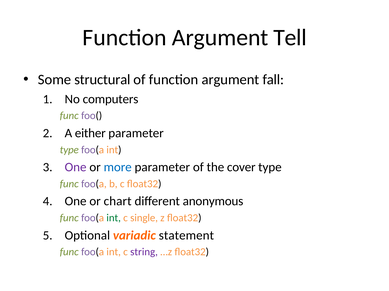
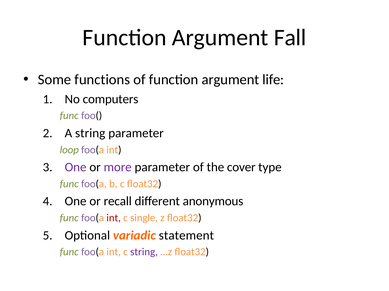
Tell: Tell -> Fall
structural: structural -> functions
fall: fall -> life
A either: either -> string
type at (69, 150): type -> loop
more colour: blue -> purple
chart: chart -> recall
int at (114, 218) colour: green -> red
